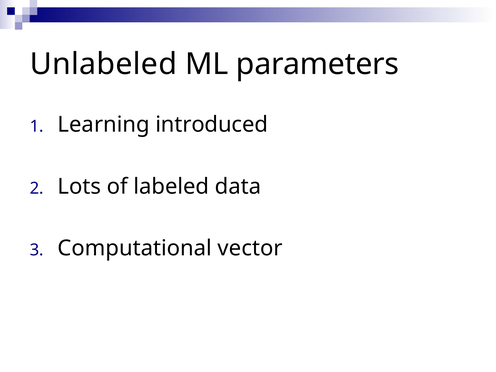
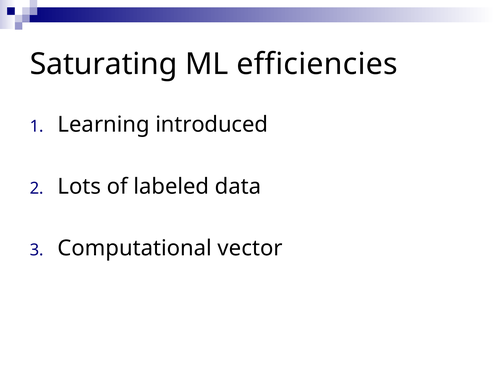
Unlabeled: Unlabeled -> Saturating
parameters: parameters -> efficiencies
